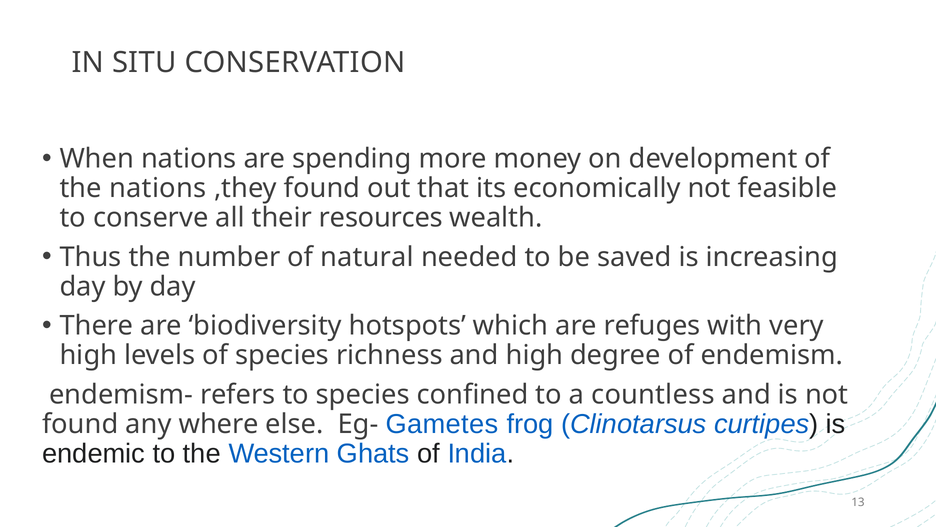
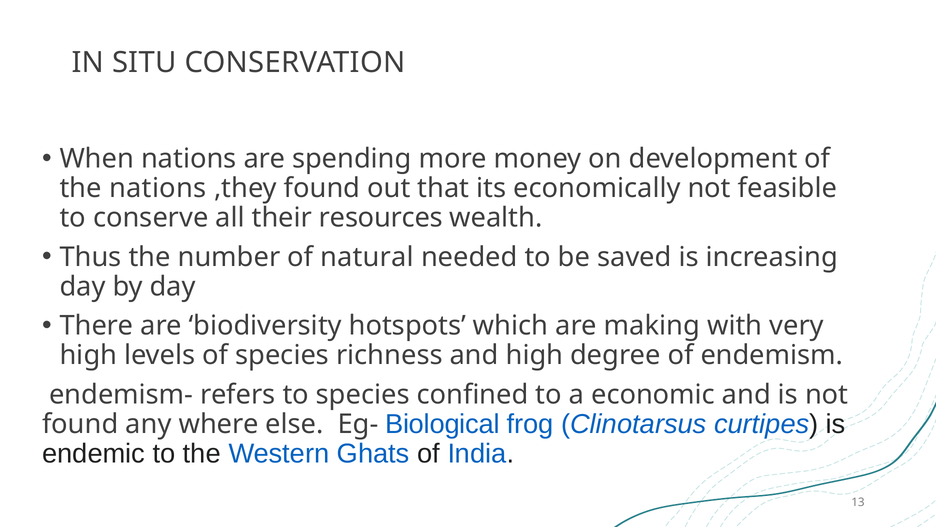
refuges: refuges -> making
countless: countless -> economic
Gametes: Gametes -> Biological
